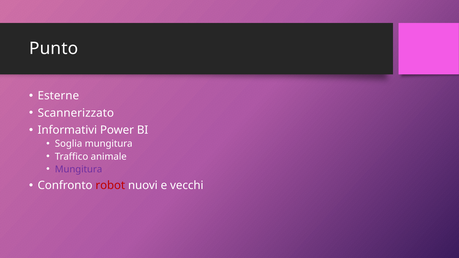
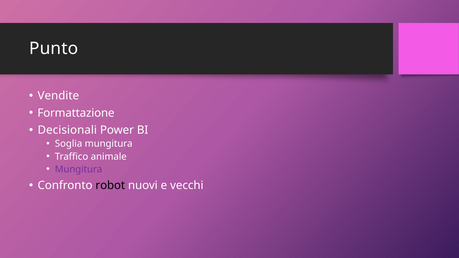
Esterne: Esterne -> Vendite
Scannerizzato: Scannerizzato -> Formattazione
Informativi: Informativi -> Decisionali
robot colour: red -> black
